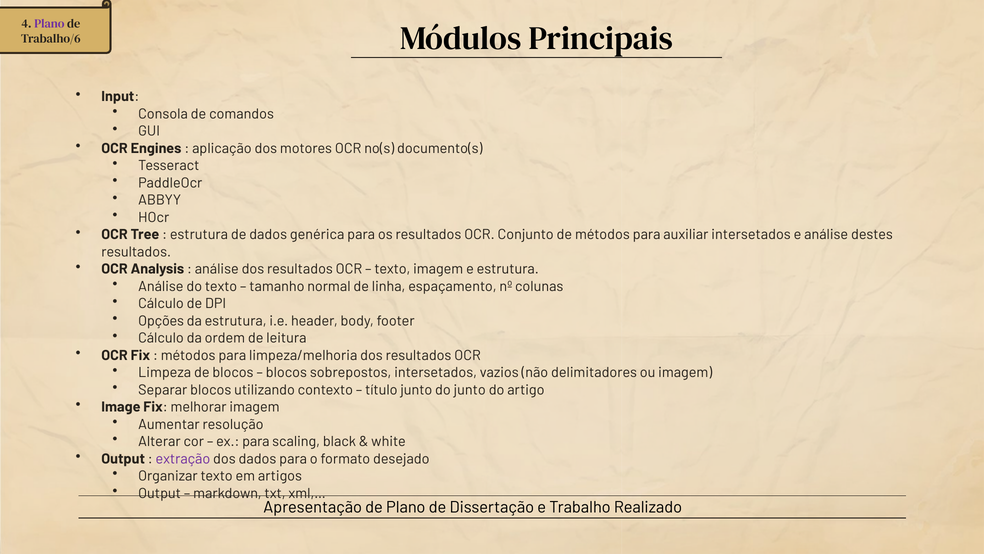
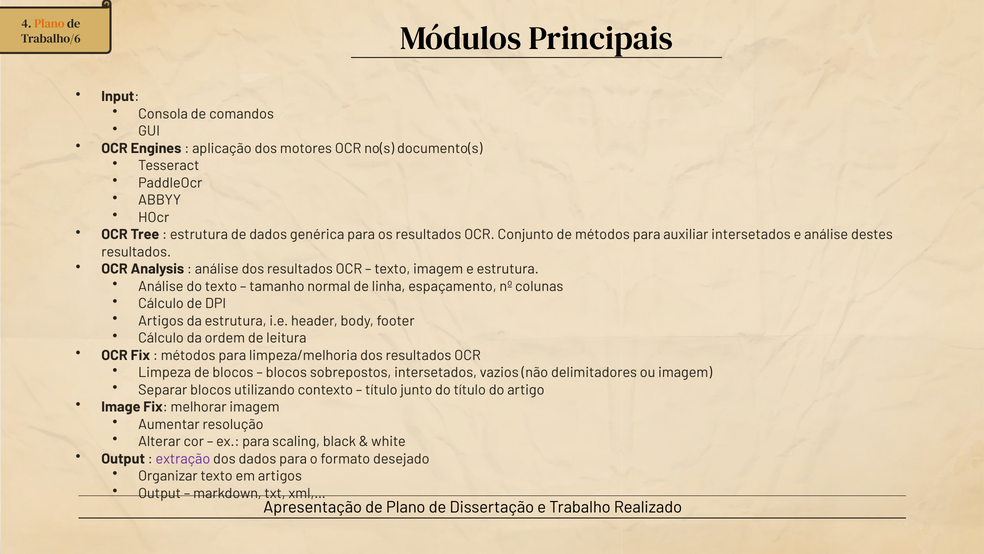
Plano at (49, 24) colour: purple -> orange
Opções at (161, 321): Opções -> Artigos
do junto: junto -> título
